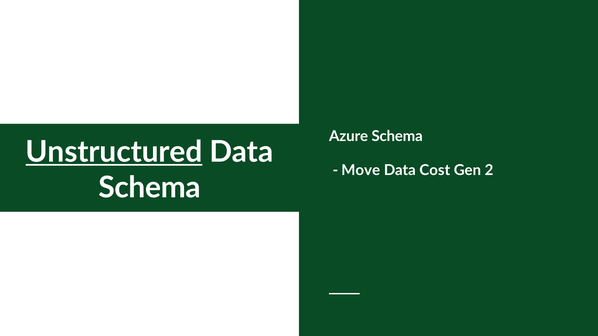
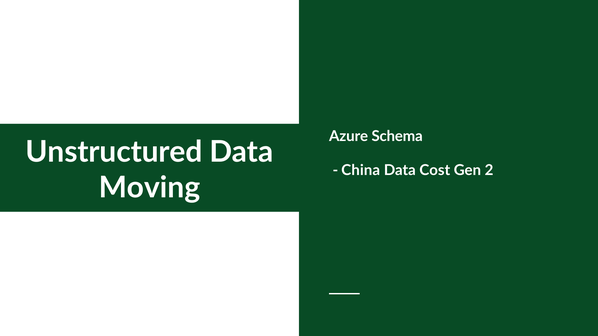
Unstructured underline: present -> none
Move: Move -> China
Schema at (150, 188): Schema -> Moving
